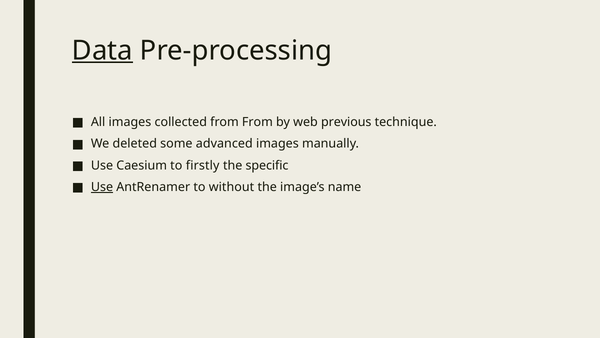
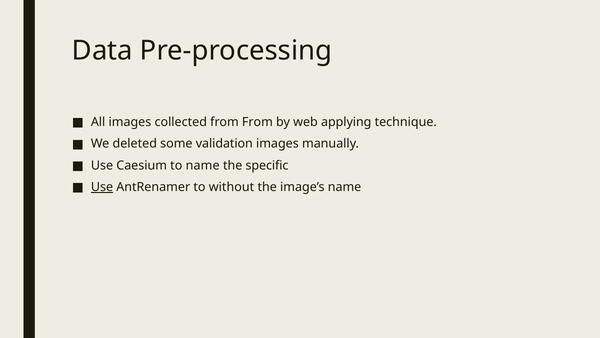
Data underline: present -> none
previous: previous -> applying
advanced: advanced -> validation
to firstly: firstly -> name
